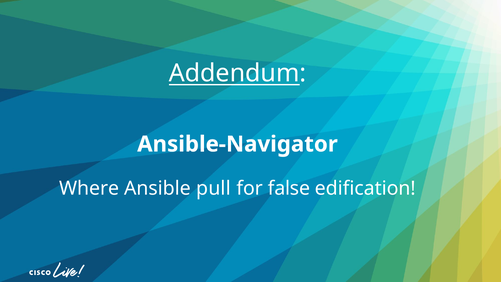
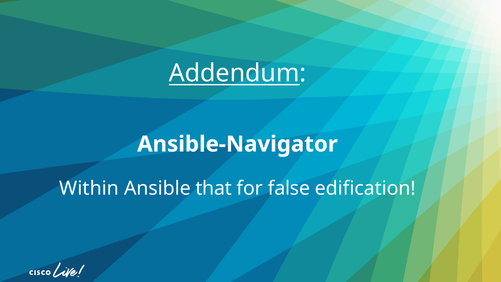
Where: Where -> Within
pull: pull -> that
